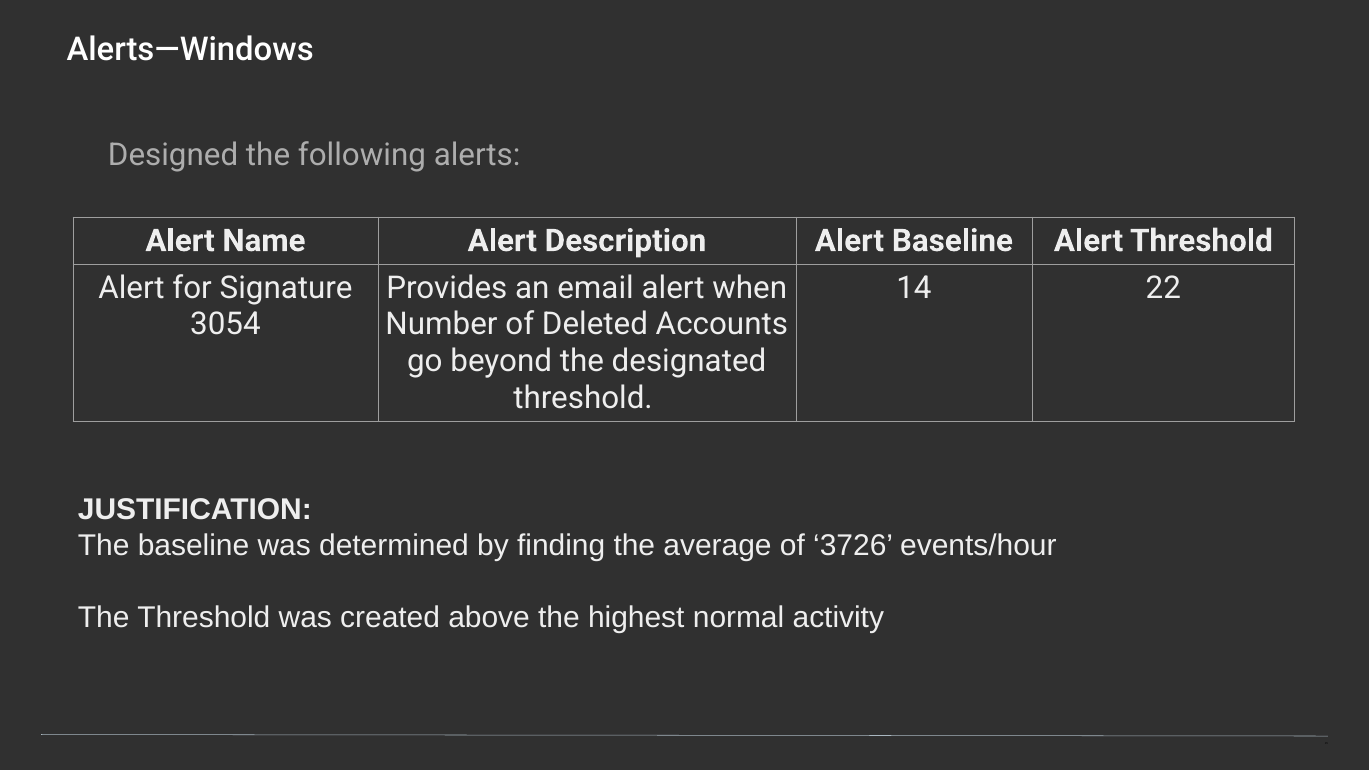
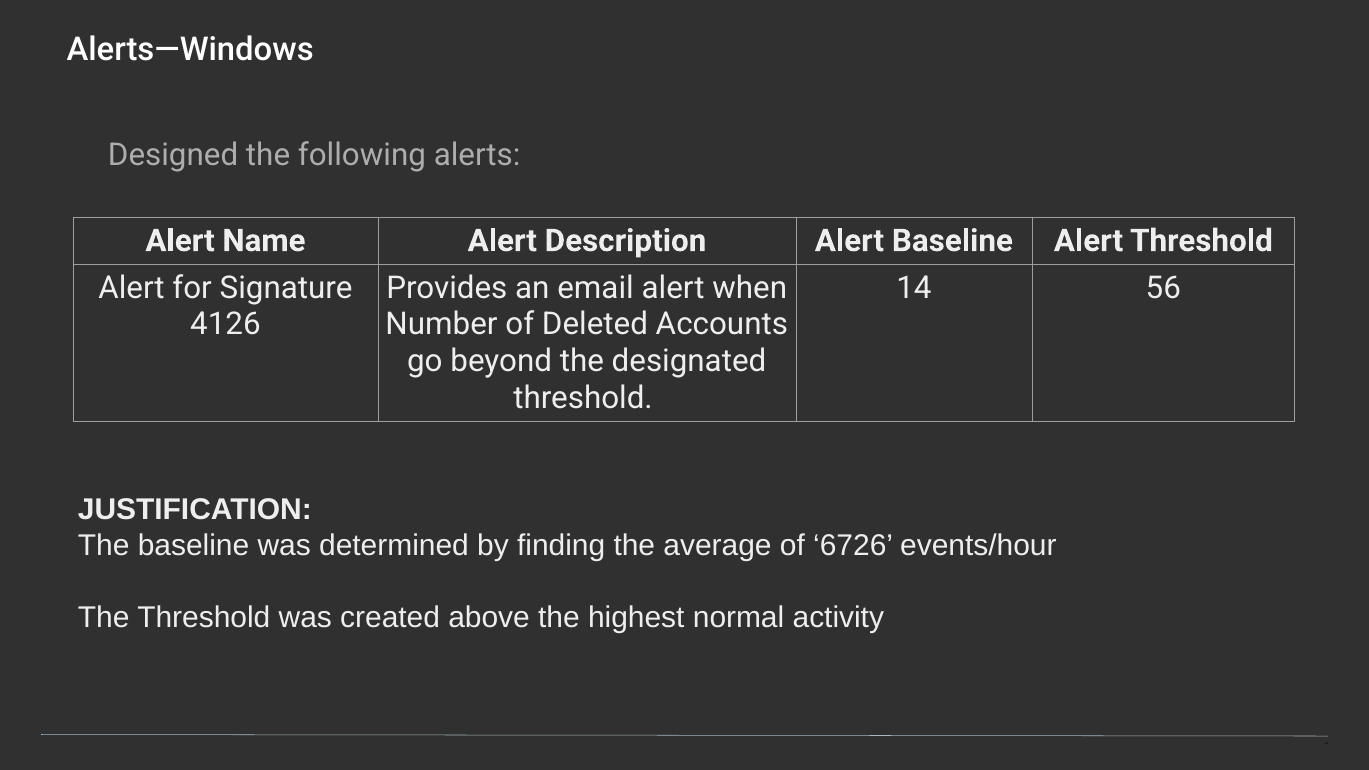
22: 22 -> 56
3054: 3054 -> 4126
3726: 3726 -> 6726
